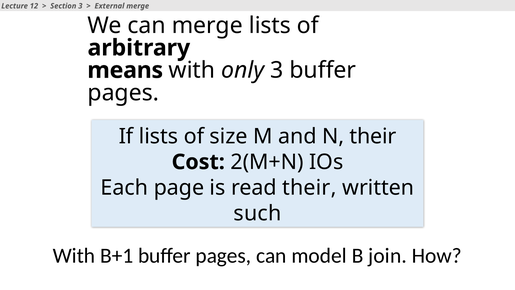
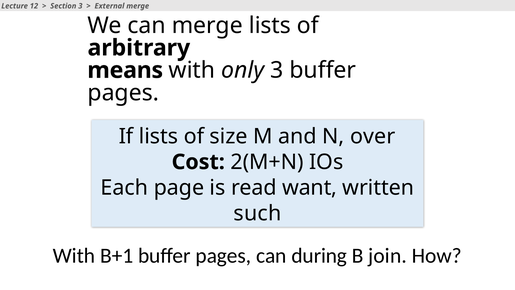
N their: their -> over
read their: their -> want
model: model -> during
